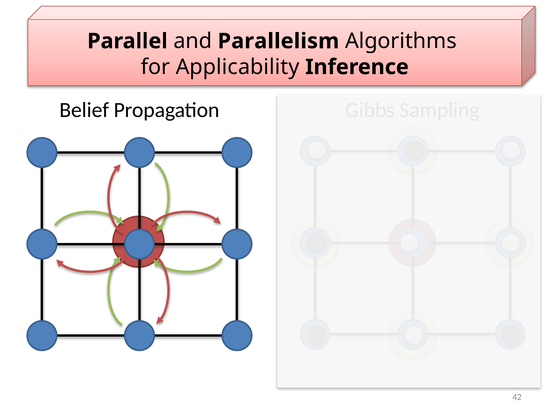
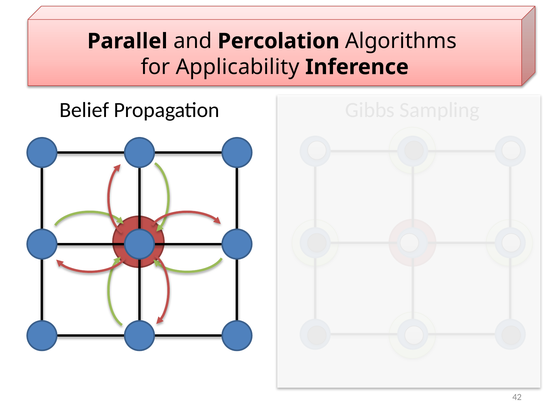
Parallelism: Parallelism -> Percolation
